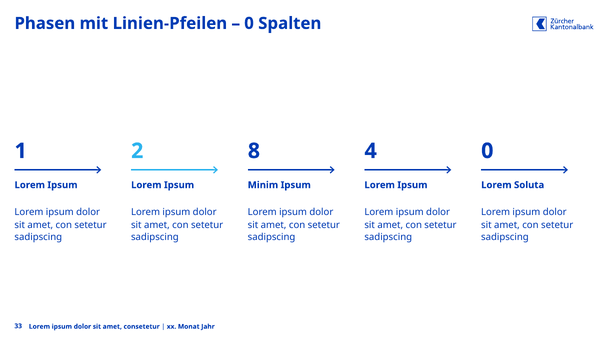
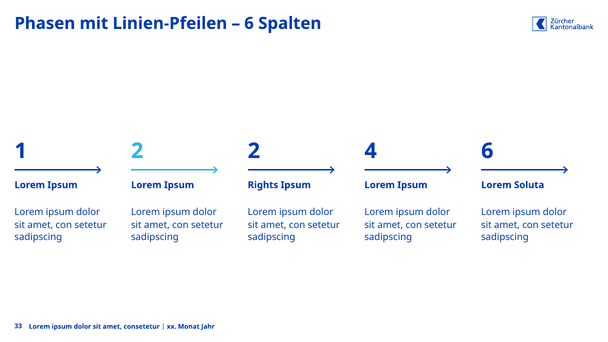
0 at (249, 23): 0 -> 6
2 8: 8 -> 2
4 0: 0 -> 6
Minim: Minim -> Rights
